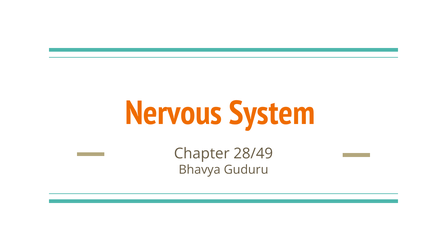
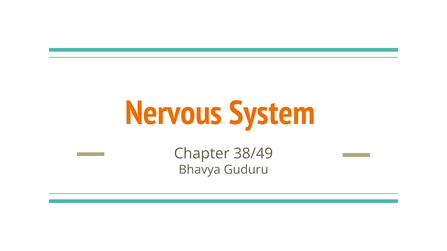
28/49: 28/49 -> 38/49
